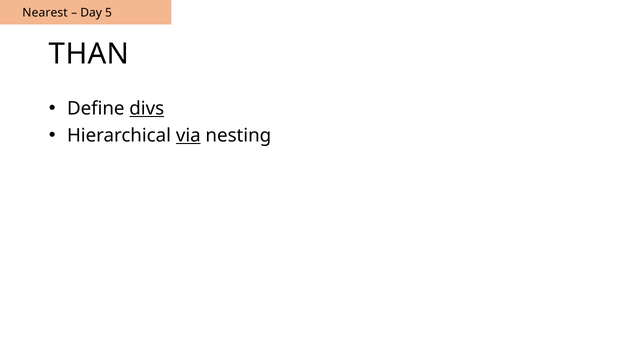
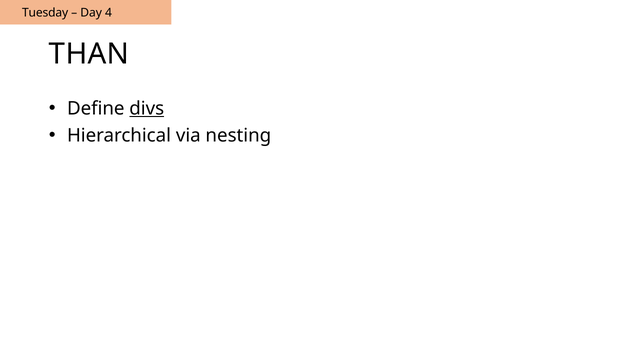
Nearest: Nearest -> Tuesday
5: 5 -> 4
via underline: present -> none
